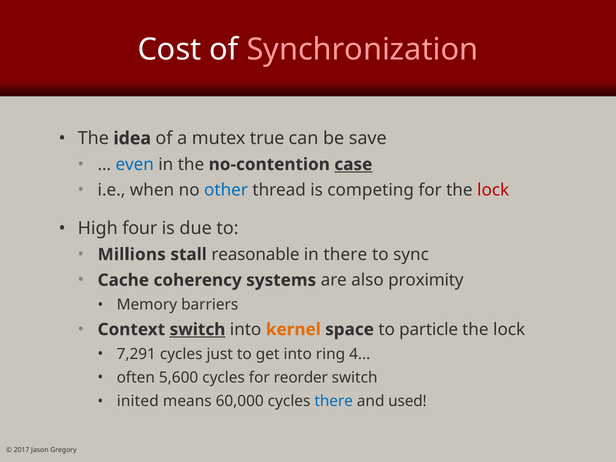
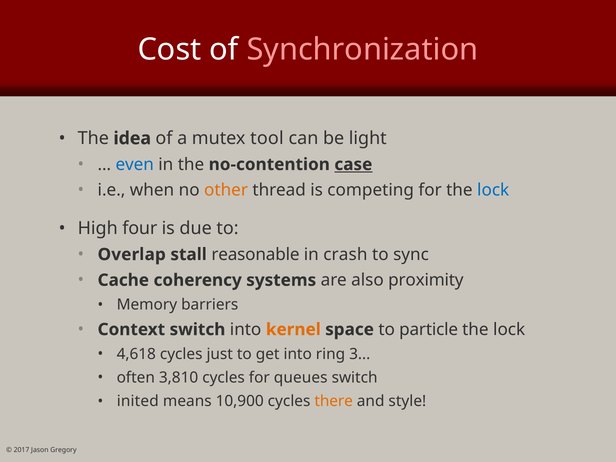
true: true -> tool
save: save -> light
other colour: blue -> orange
lock at (493, 190) colour: red -> blue
Millions: Millions -> Overlap
in there: there -> crash
switch at (197, 329) underline: present -> none
7,291: 7,291 -> 4,618
4: 4 -> 3
5,600: 5,600 -> 3,810
reorder: reorder -> queues
60,000: 60,000 -> 10,900
there at (334, 401) colour: blue -> orange
used: used -> style
